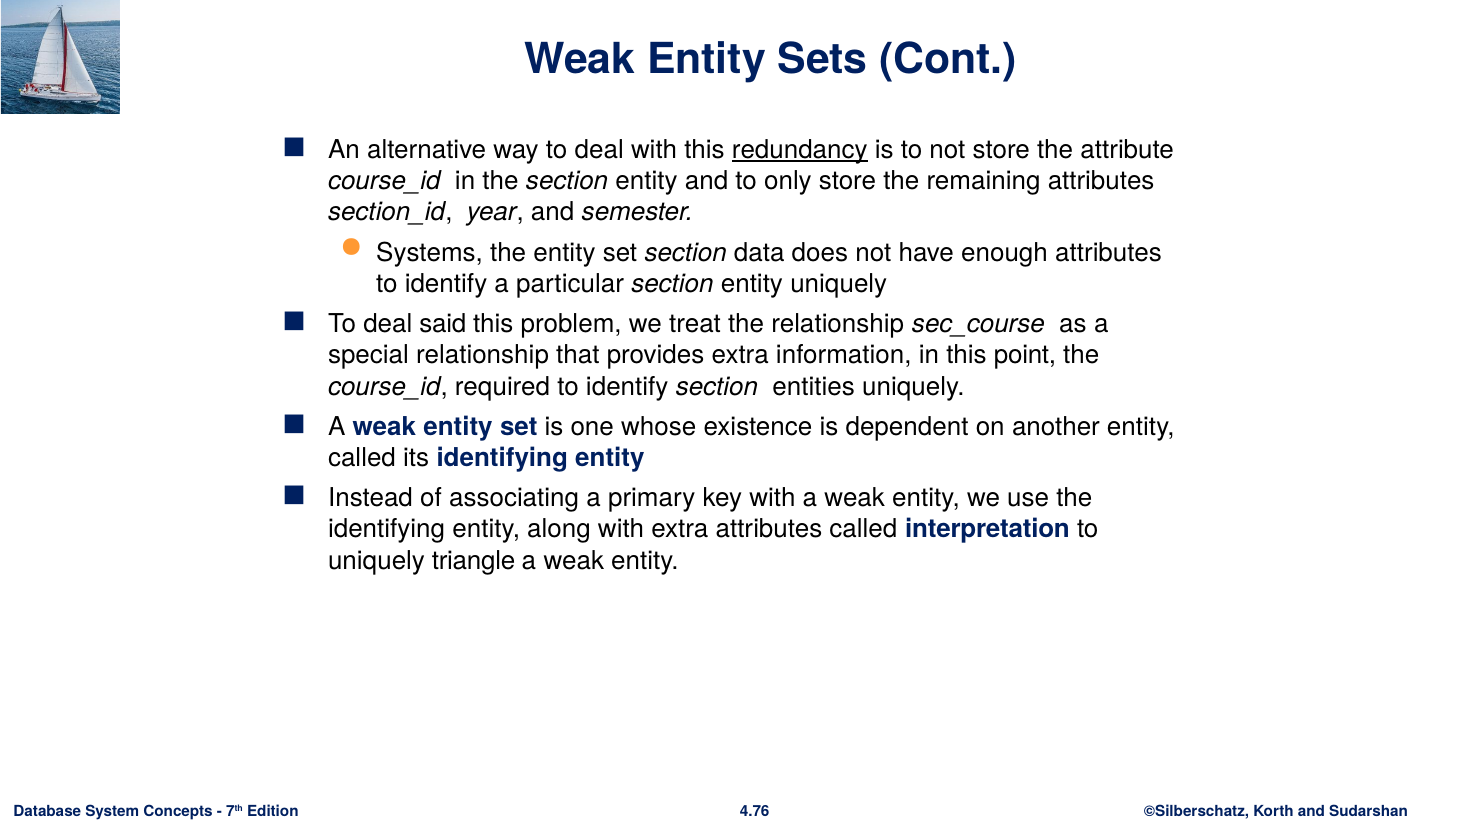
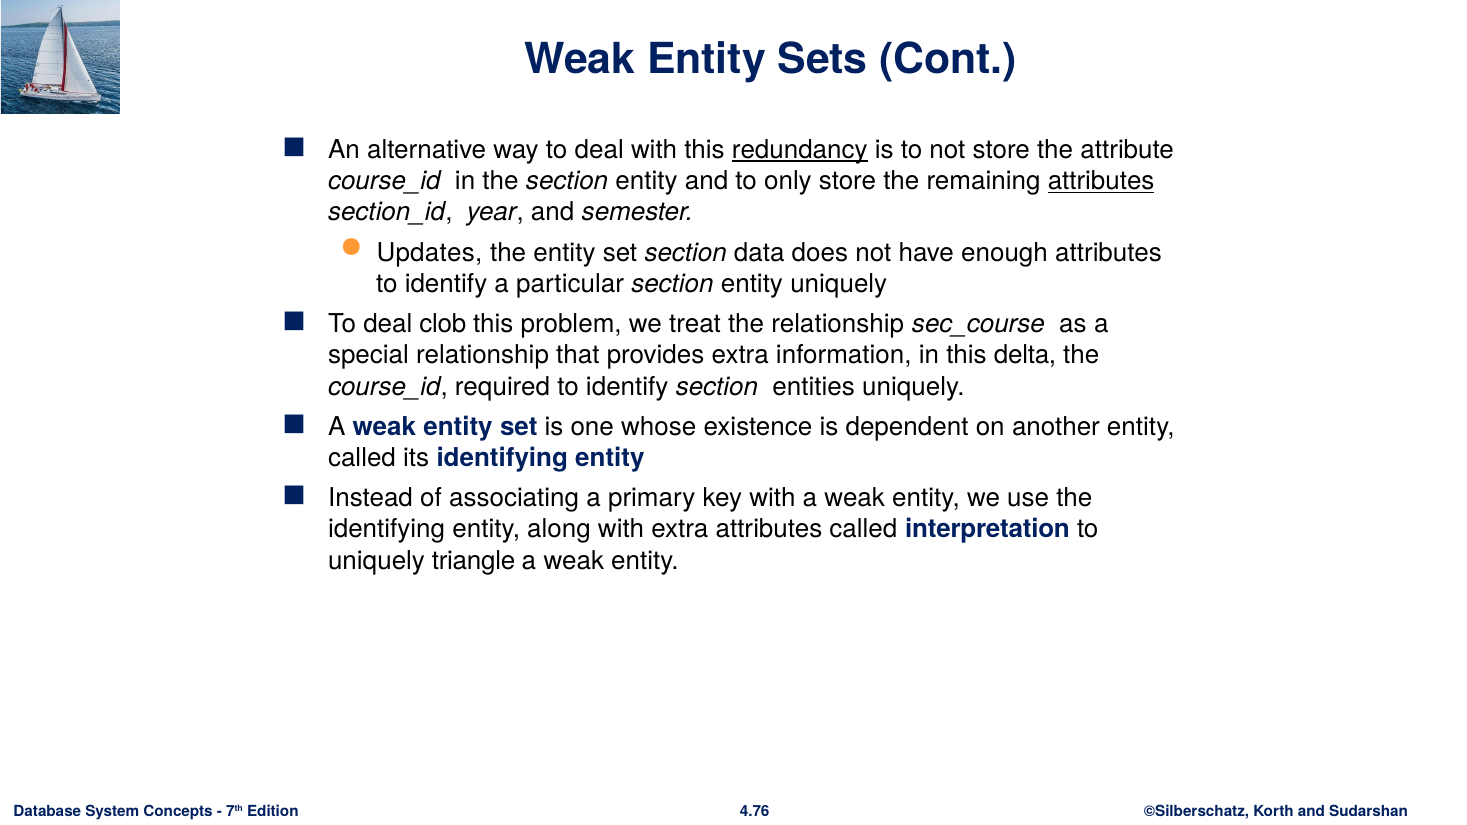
attributes at (1101, 181) underline: none -> present
Systems: Systems -> Updates
said: said -> clob
point: point -> delta
